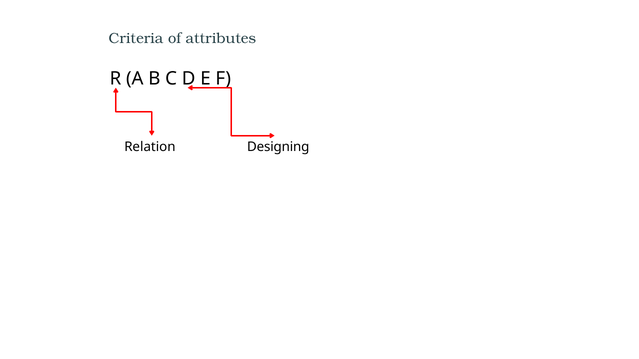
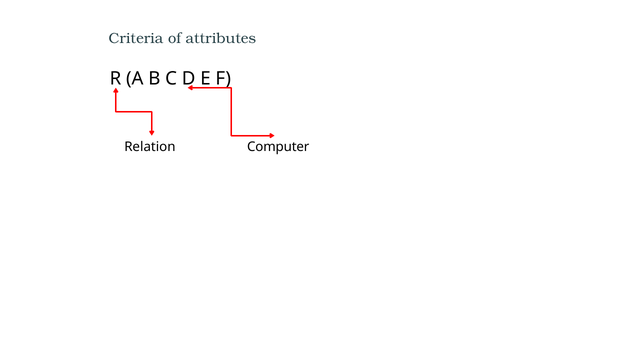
Designing: Designing -> Computer
